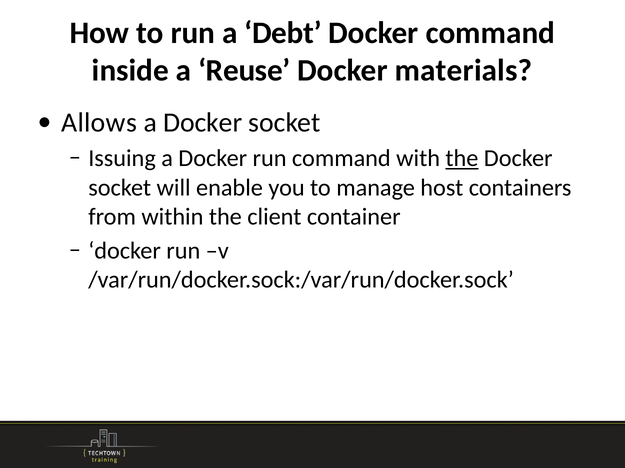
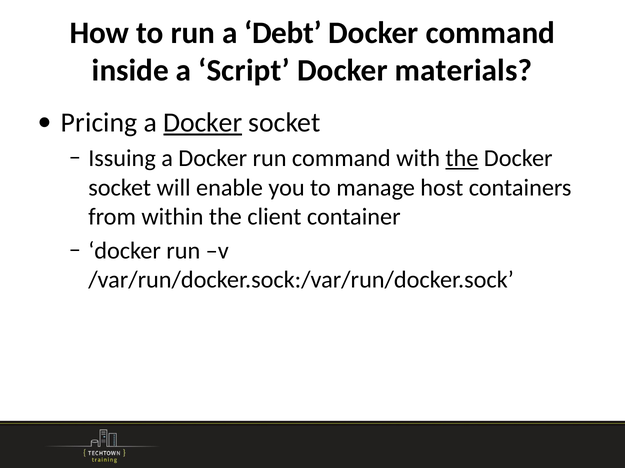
Reuse: Reuse -> Script
Allows: Allows -> Pricing
Docker at (203, 123) underline: none -> present
